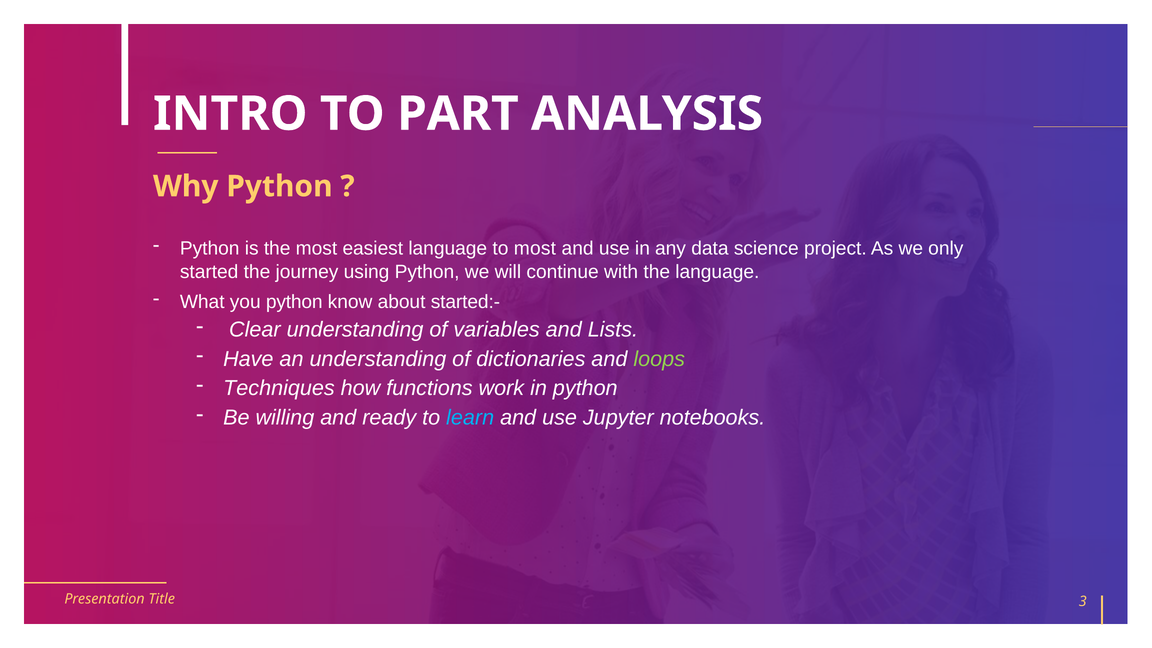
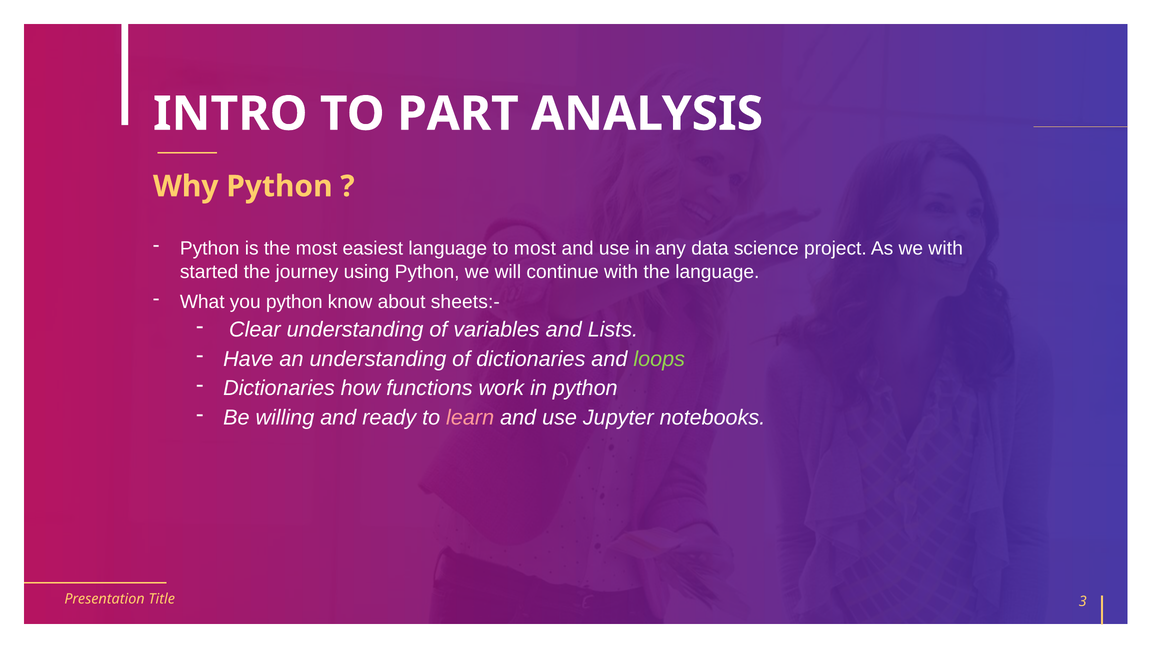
we only: only -> with
started:-: started:- -> sheets:-
Techniques at (279, 388): Techniques -> Dictionaries
learn colour: light blue -> pink
